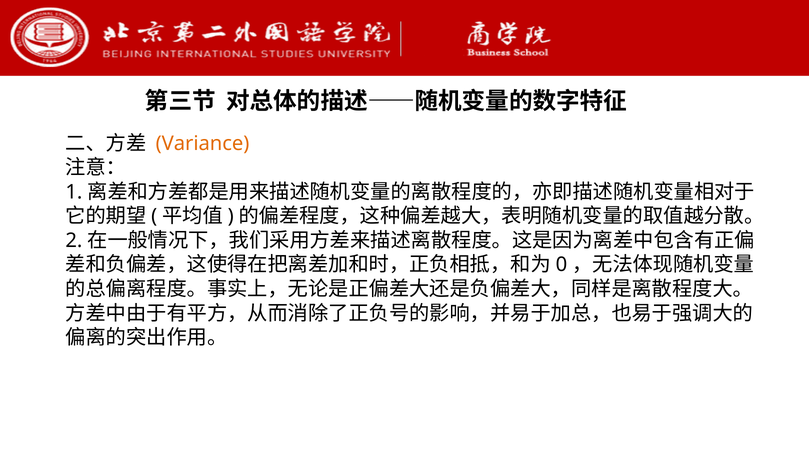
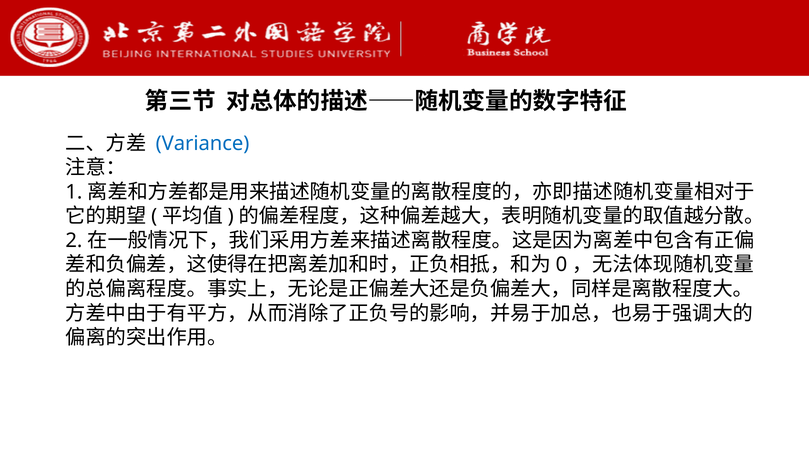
Variance colour: orange -> blue
